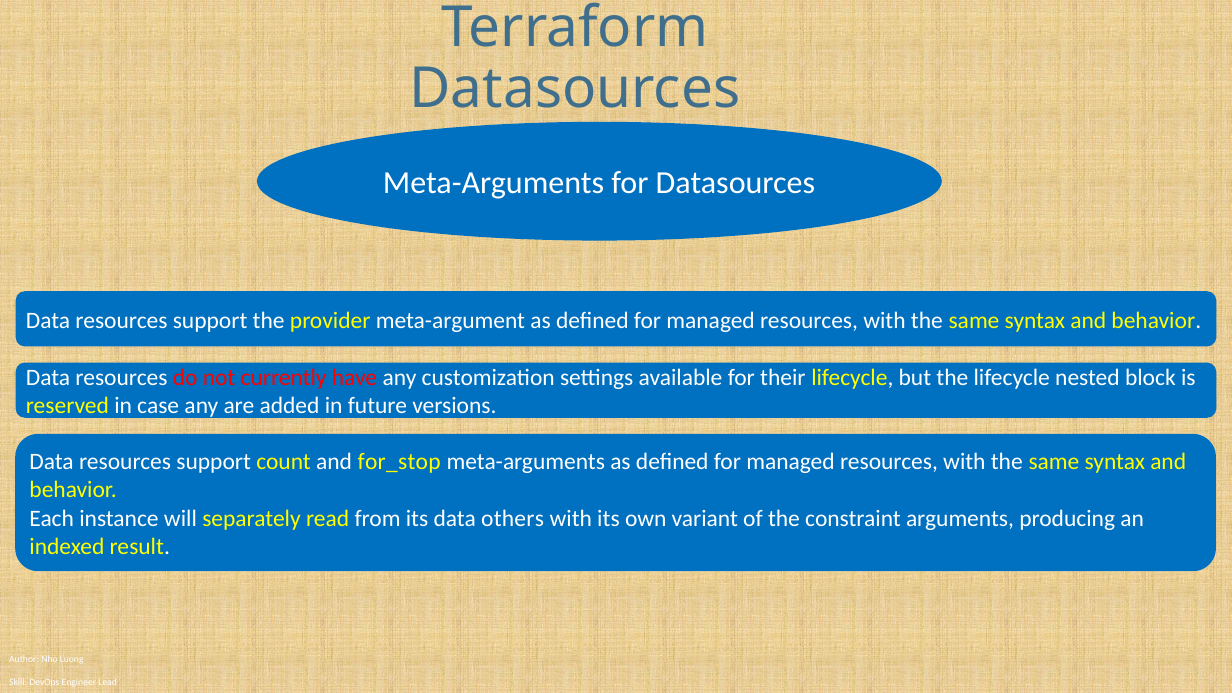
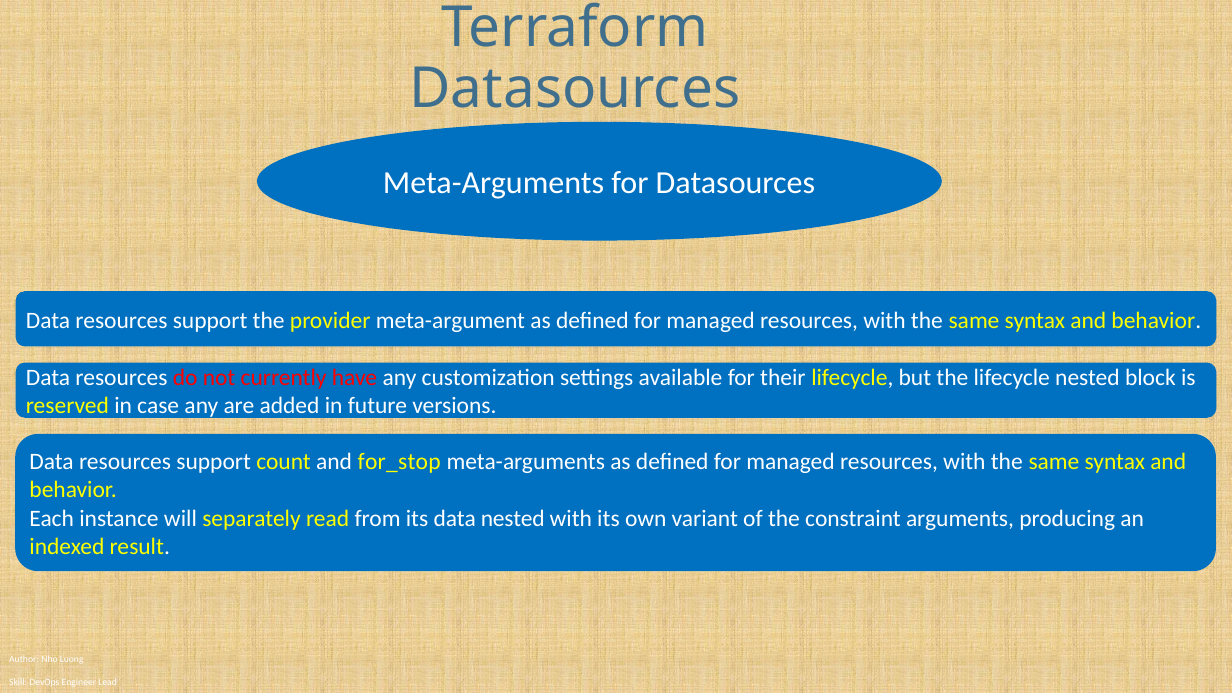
data others: others -> nested
